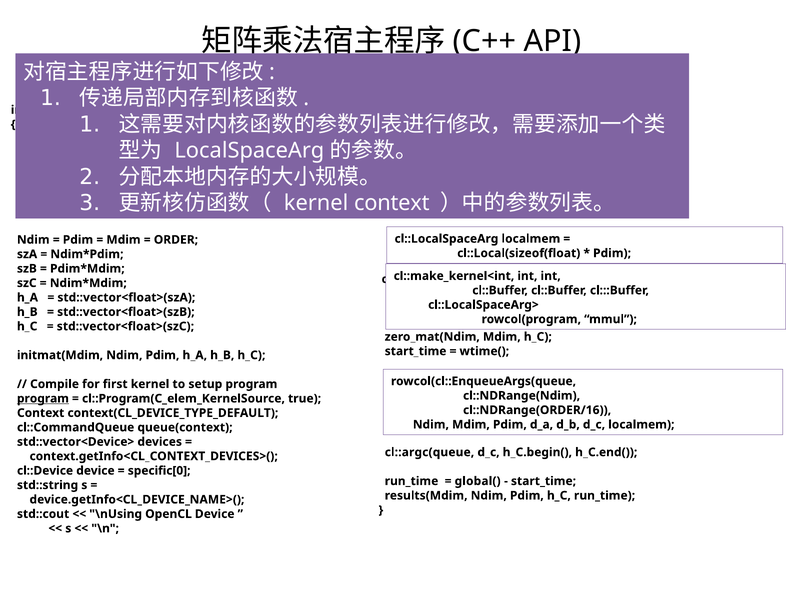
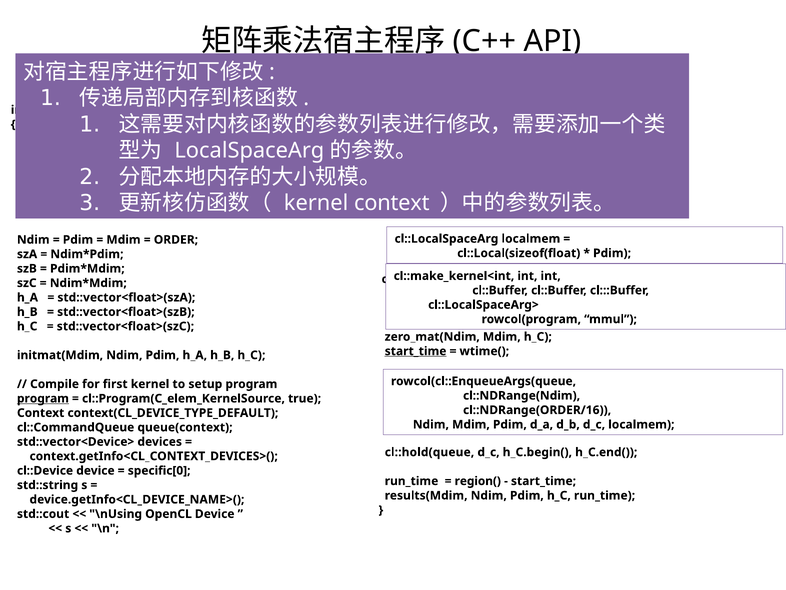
start_time at (416, 351) underline: none -> present
cl::argc(queue: cl::argc(queue -> cl::hold(queue
global(: global( -> region(
